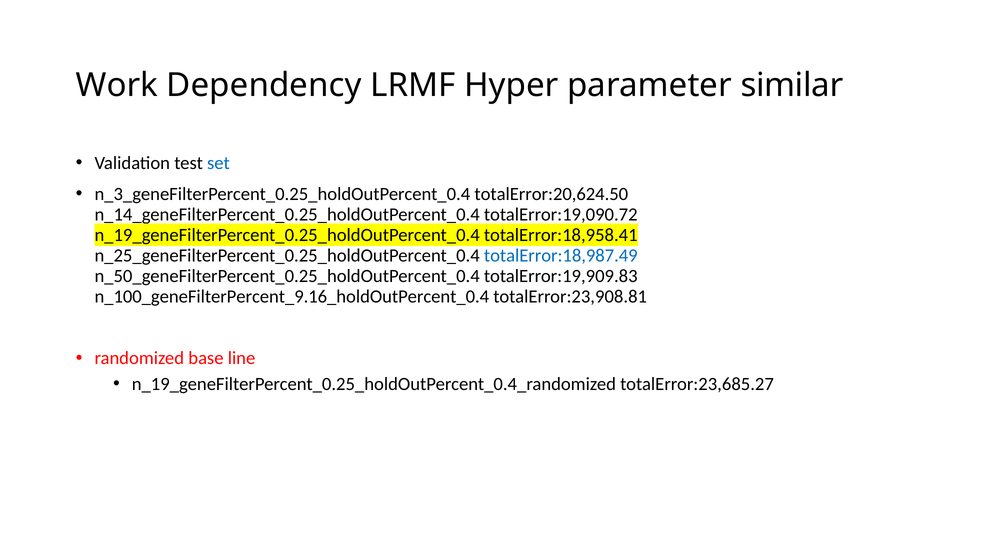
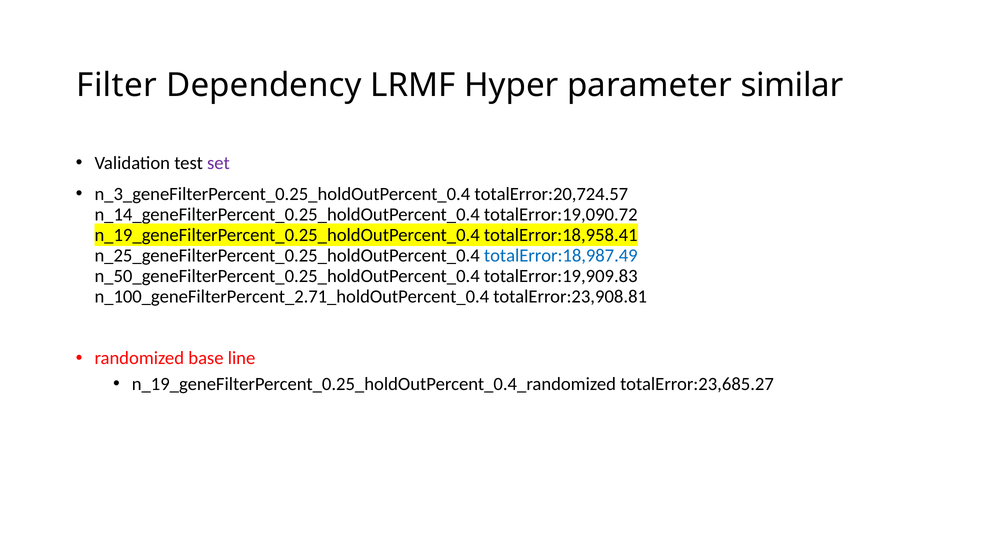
Work: Work -> Filter
set colour: blue -> purple
totalError:20,624.50: totalError:20,624.50 -> totalError:20,724.57
n_100_geneFilterPercent_9.16_holdOutPercent_0.4: n_100_geneFilterPercent_9.16_holdOutPercent_0.4 -> n_100_geneFilterPercent_2.71_holdOutPercent_0.4
